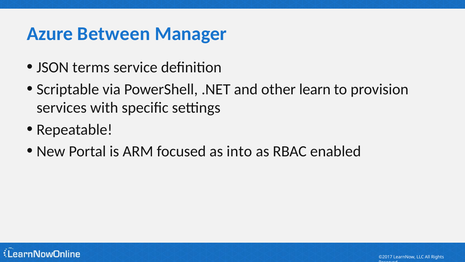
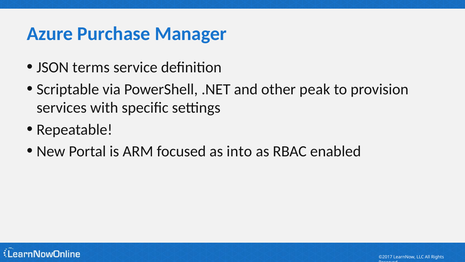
Between: Between -> Purchase
learn: learn -> peak
